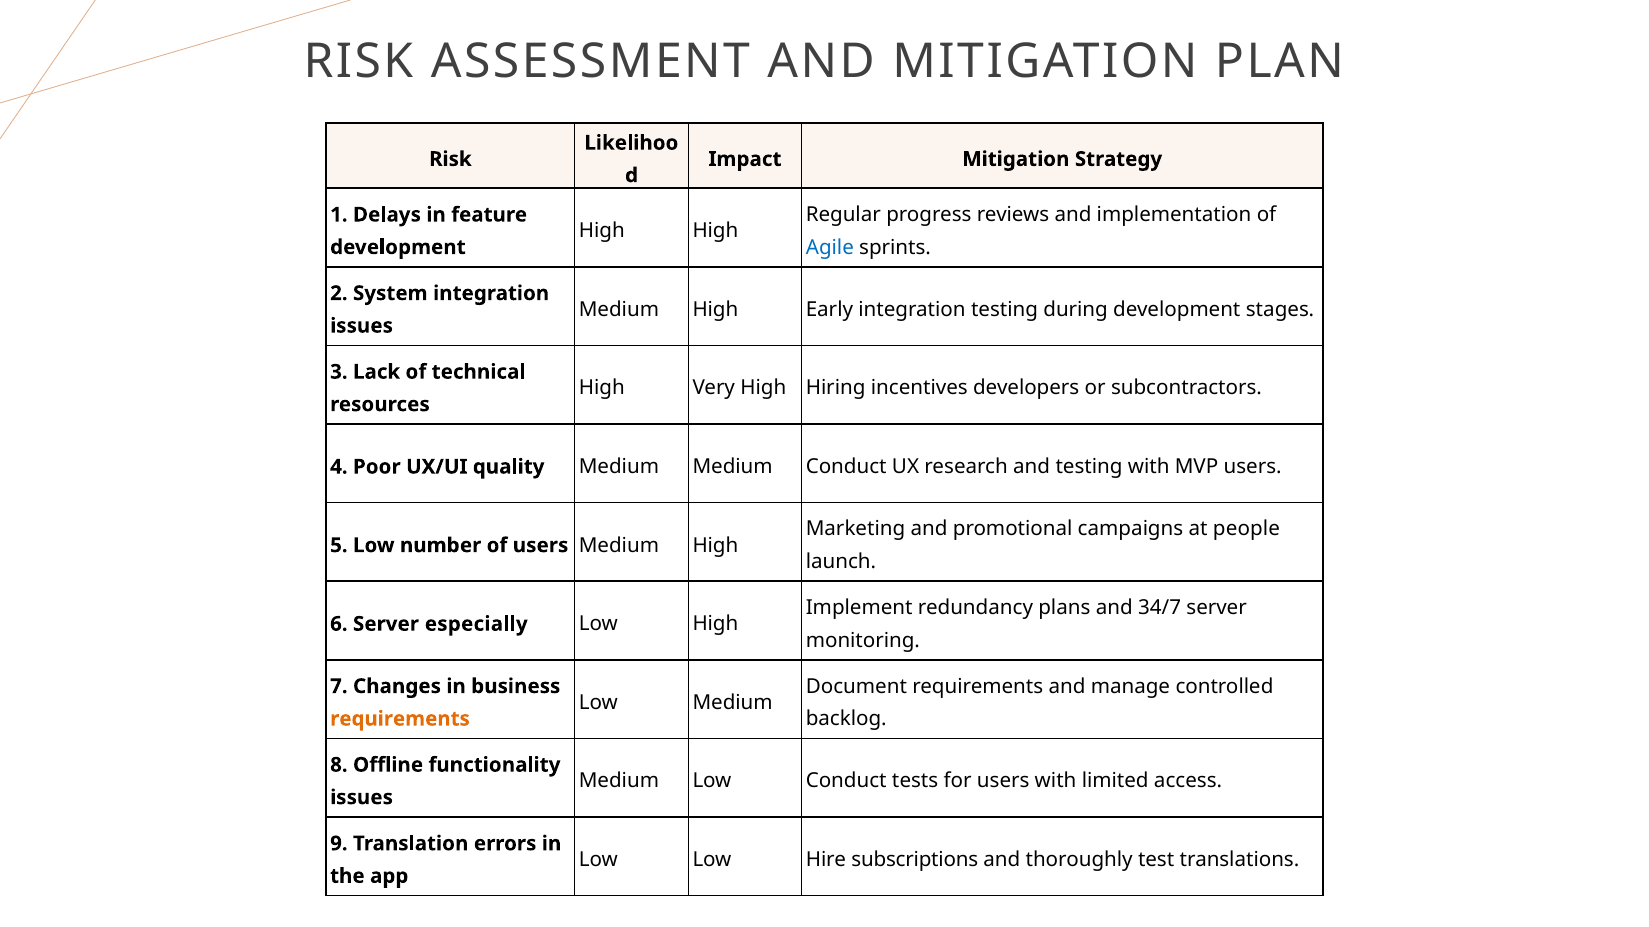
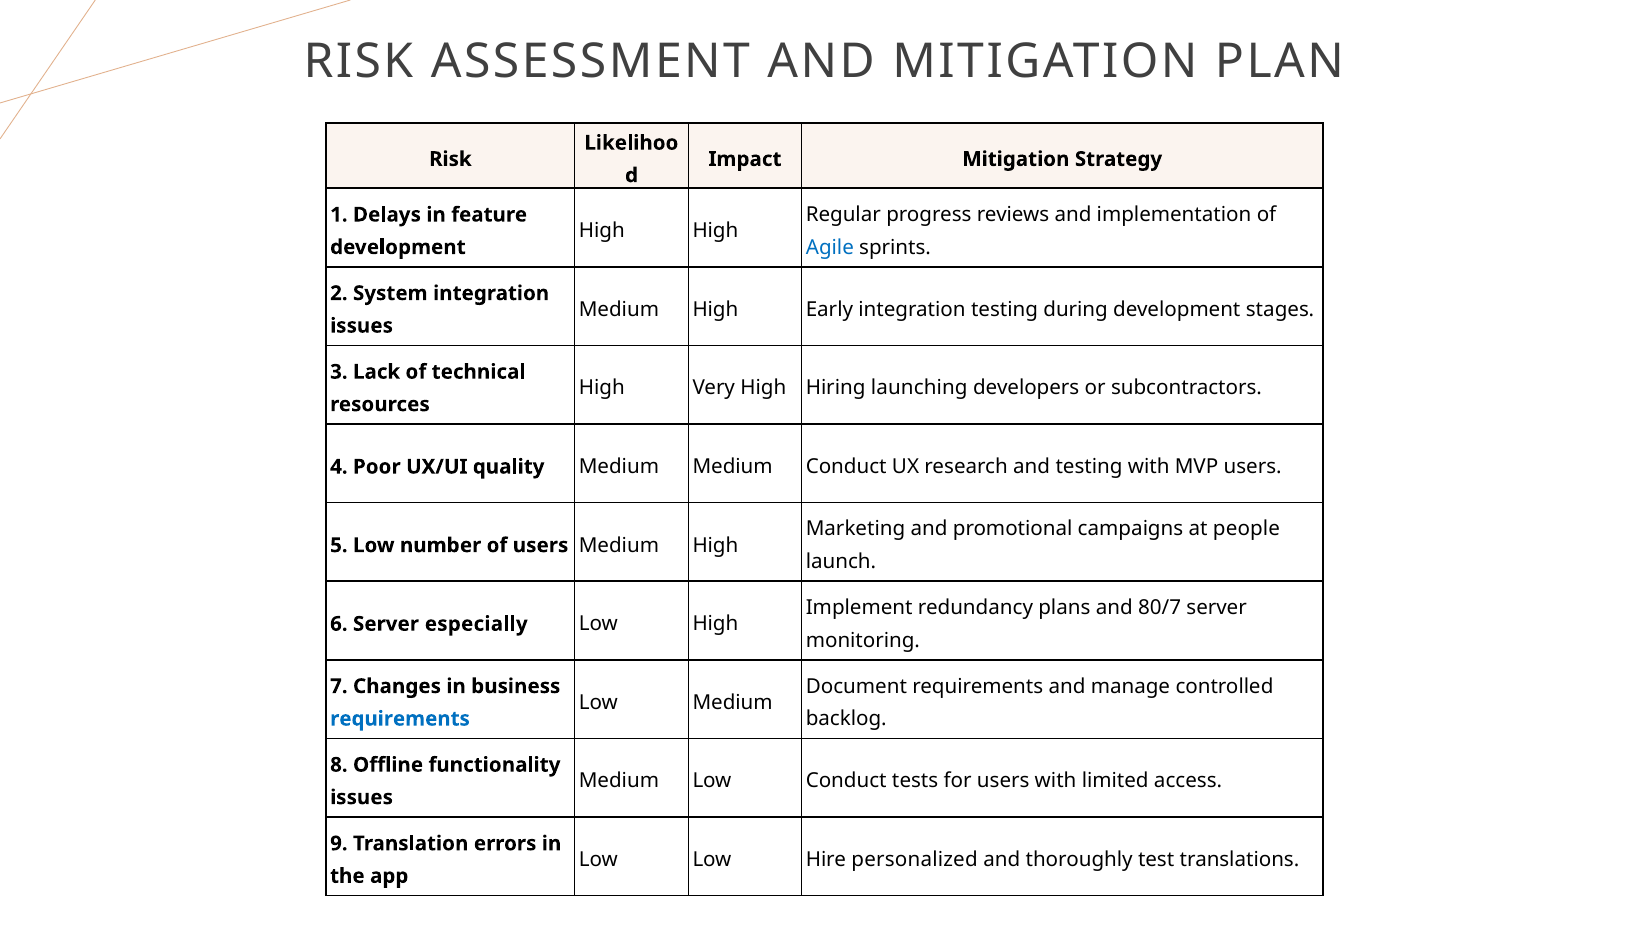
incentives: incentives -> launching
34/7: 34/7 -> 80/7
requirements at (400, 719) colour: orange -> blue
subscriptions: subscriptions -> personalized
